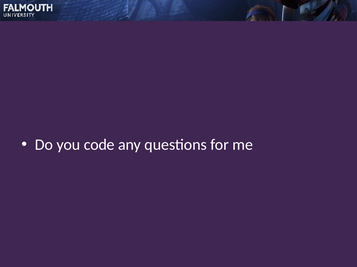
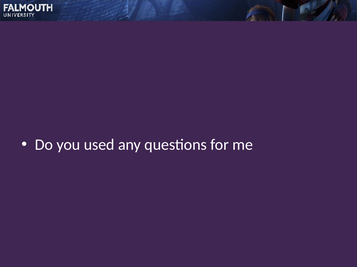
code: code -> used
